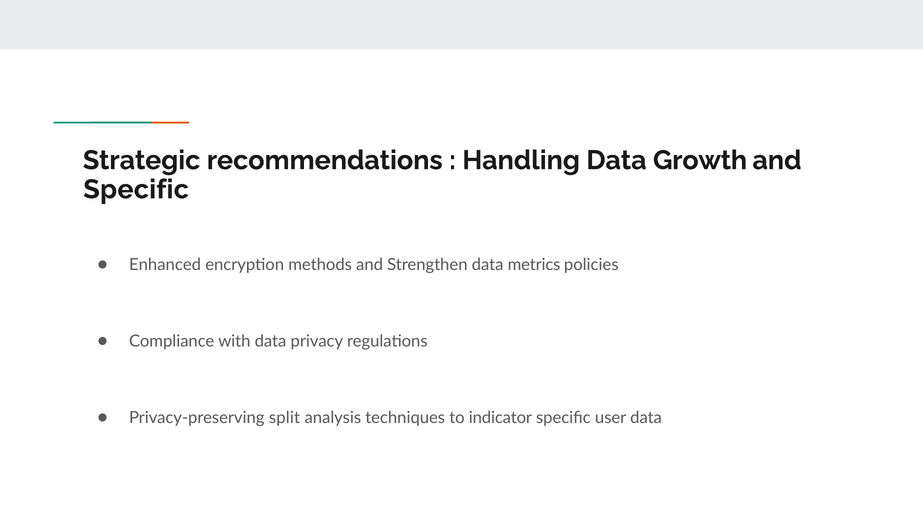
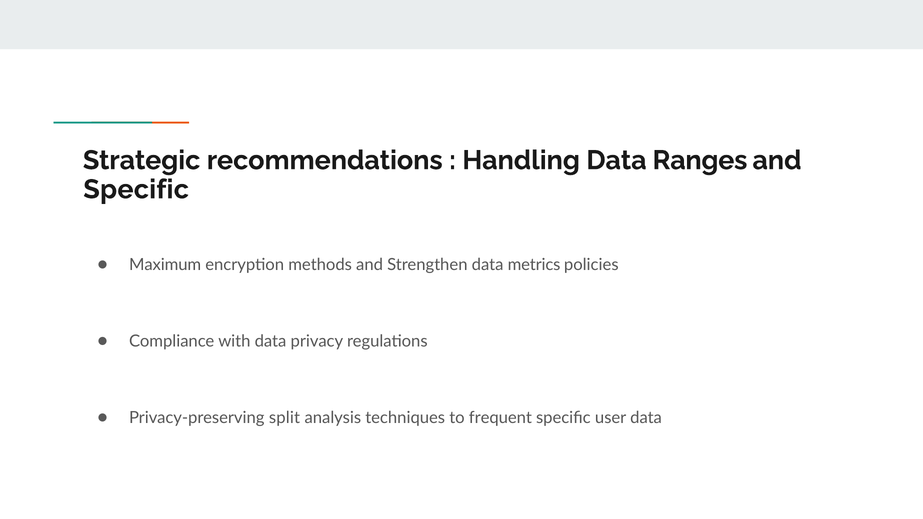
Growth: Growth -> Ranges
Enhanced: Enhanced -> Maximum
indicator: indicator -> frequent
